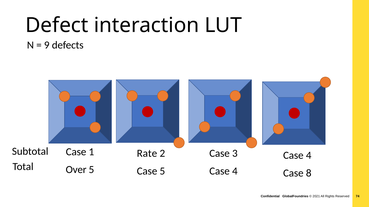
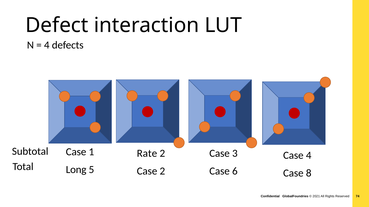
9 at (47, 45): 9 -> 4
Over: Over -> Long
Case 5: 5 -> 2
4 at (235, 171): 4 -> 6
